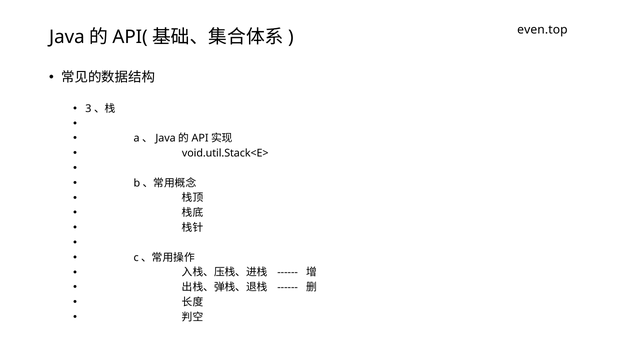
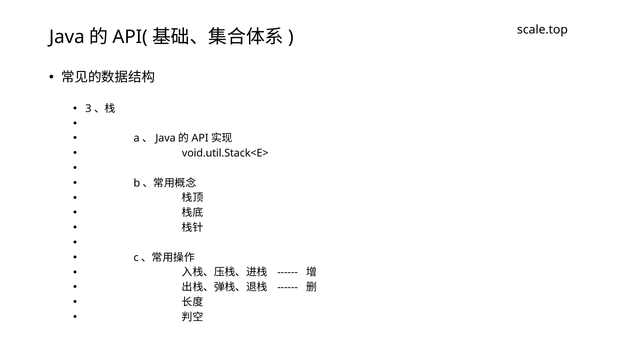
even.top: even.top -> scale.top
